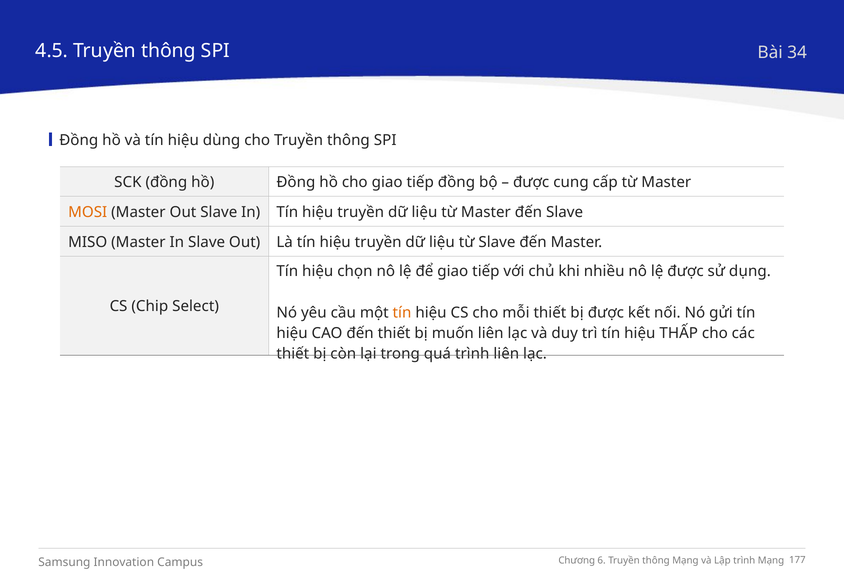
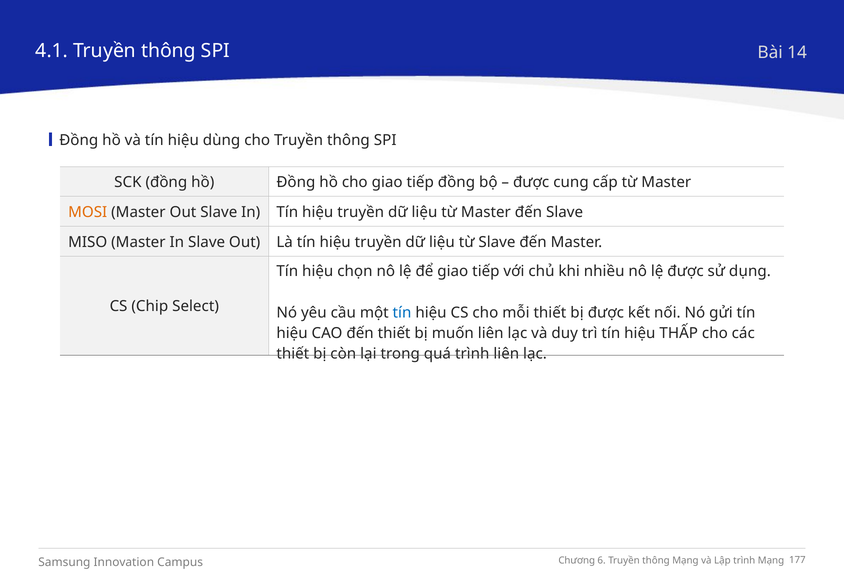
4.5: 4.5 -> 4.1
34: 34 -> 14
tín at (402, 312) colour: orange -> blue
